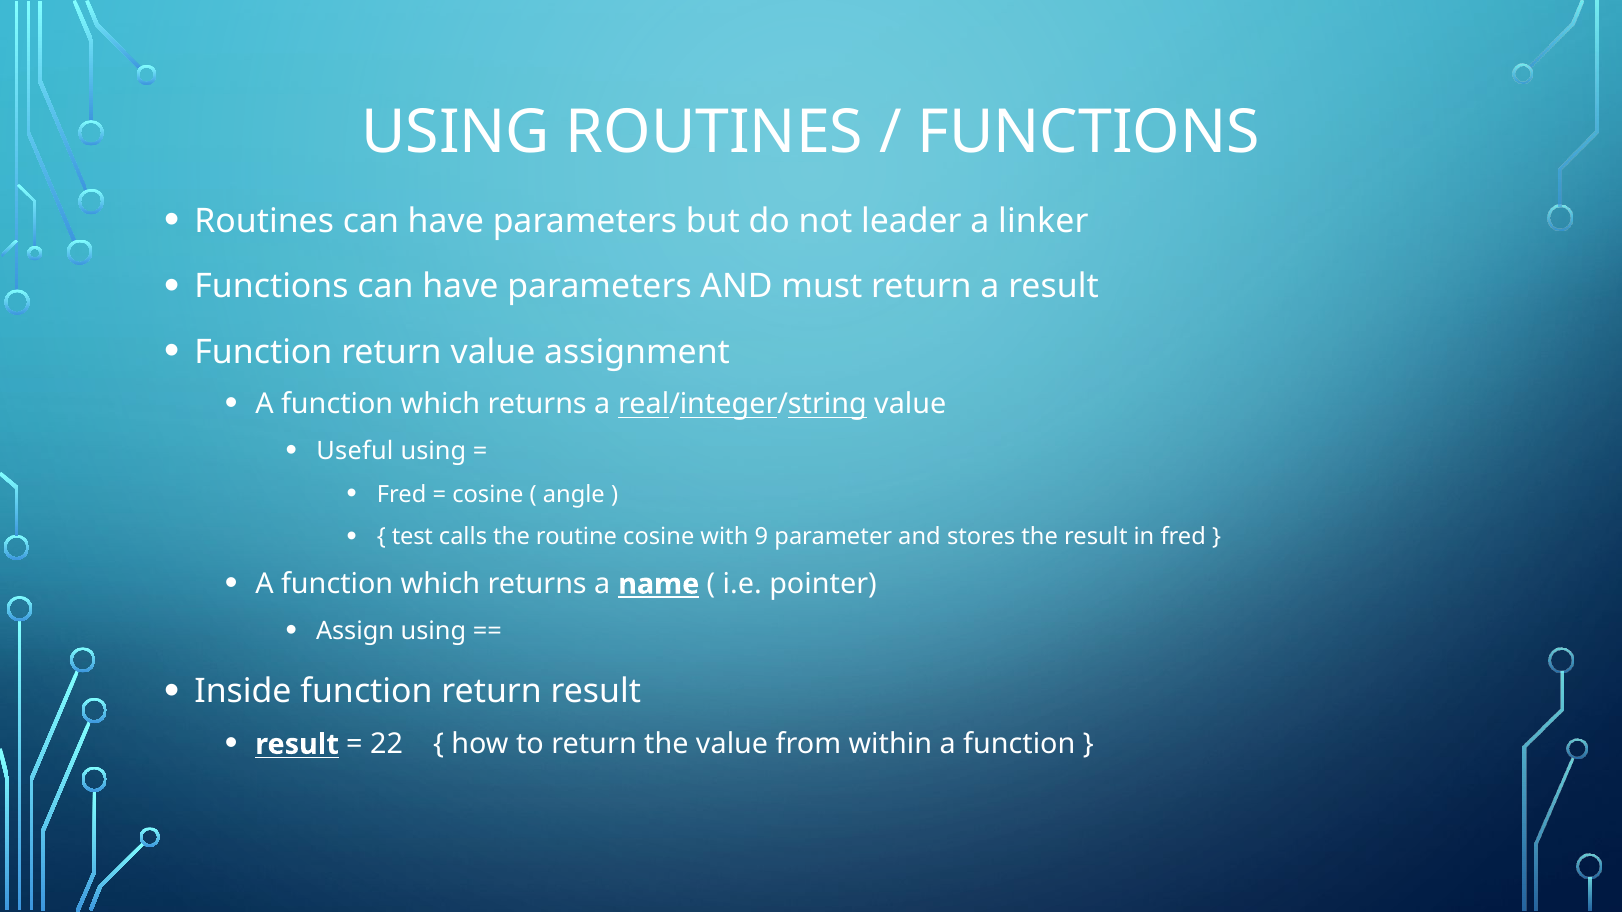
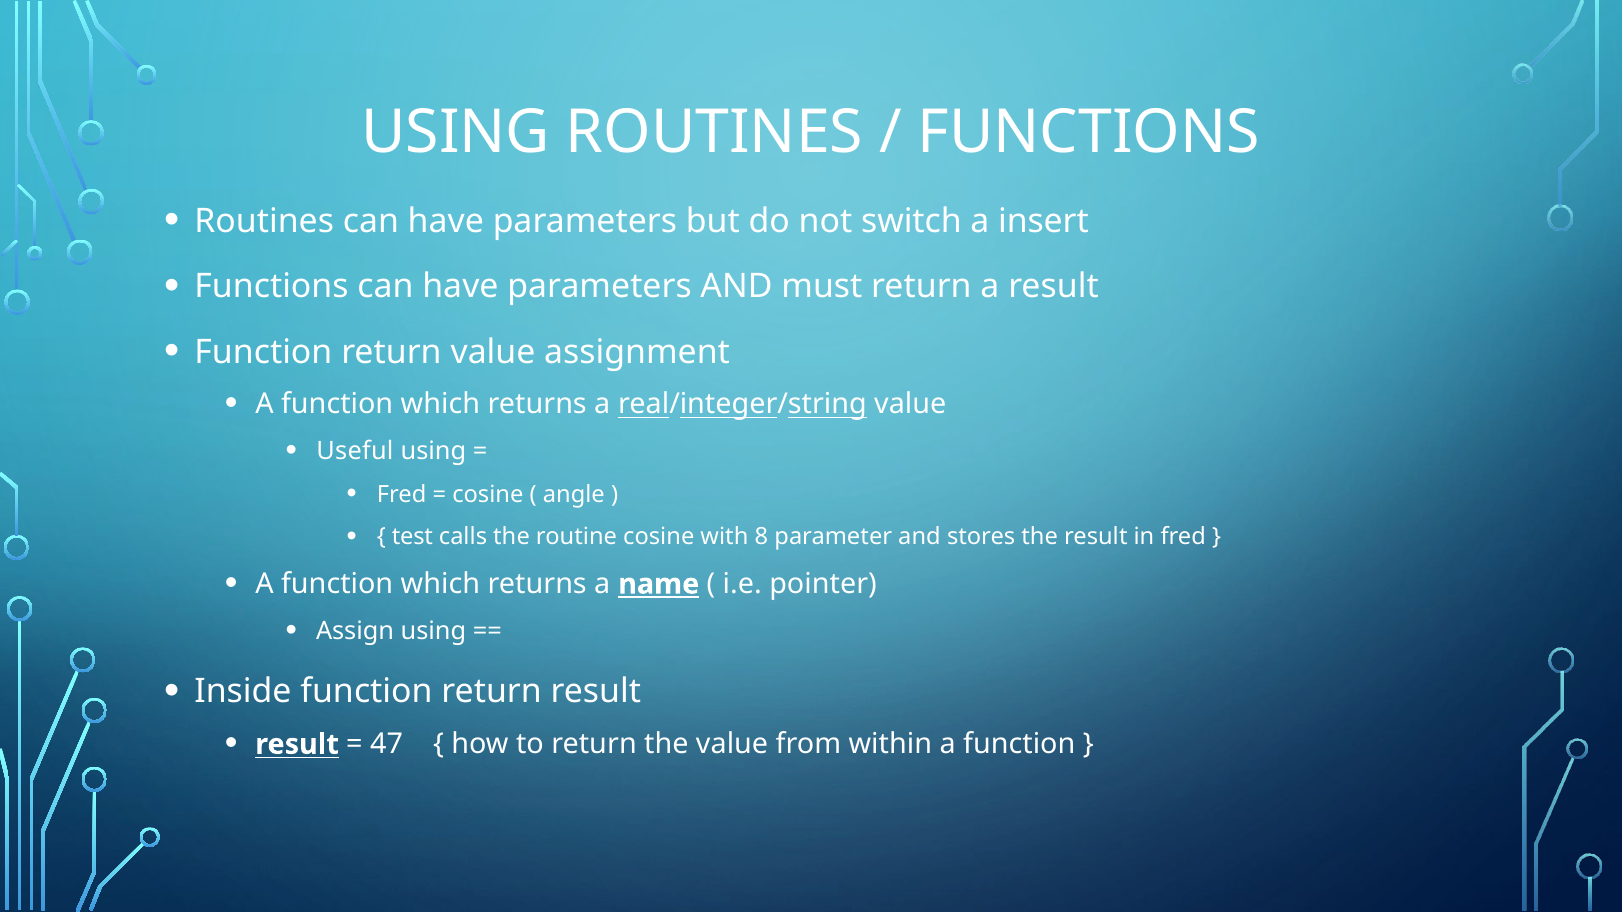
leader: leader -> switch
linker: linker -> insert
9: 9 -> 8
22: 22 -> 47
